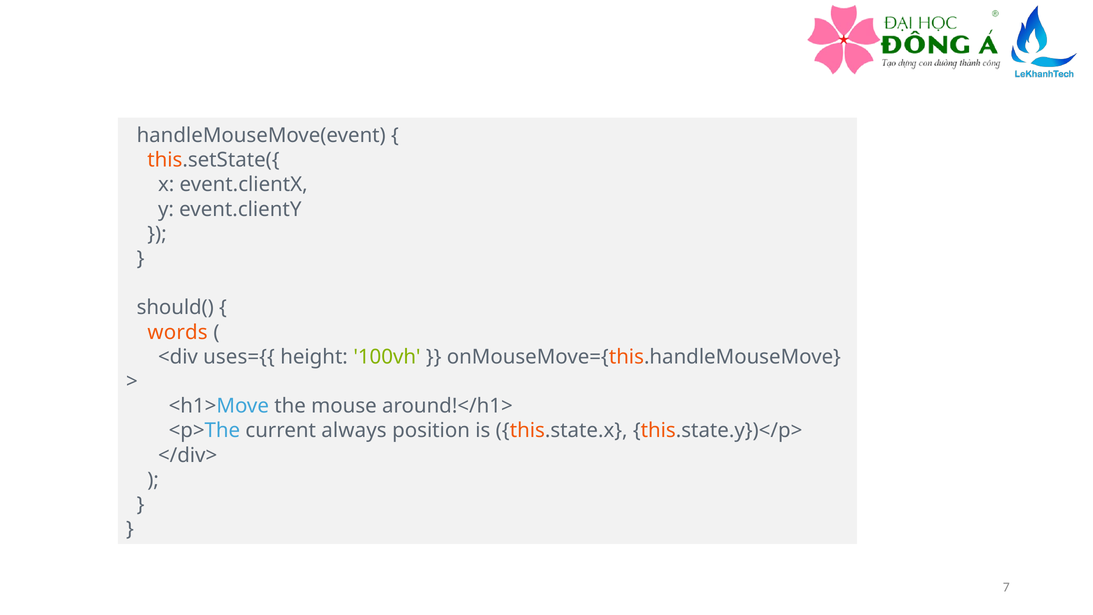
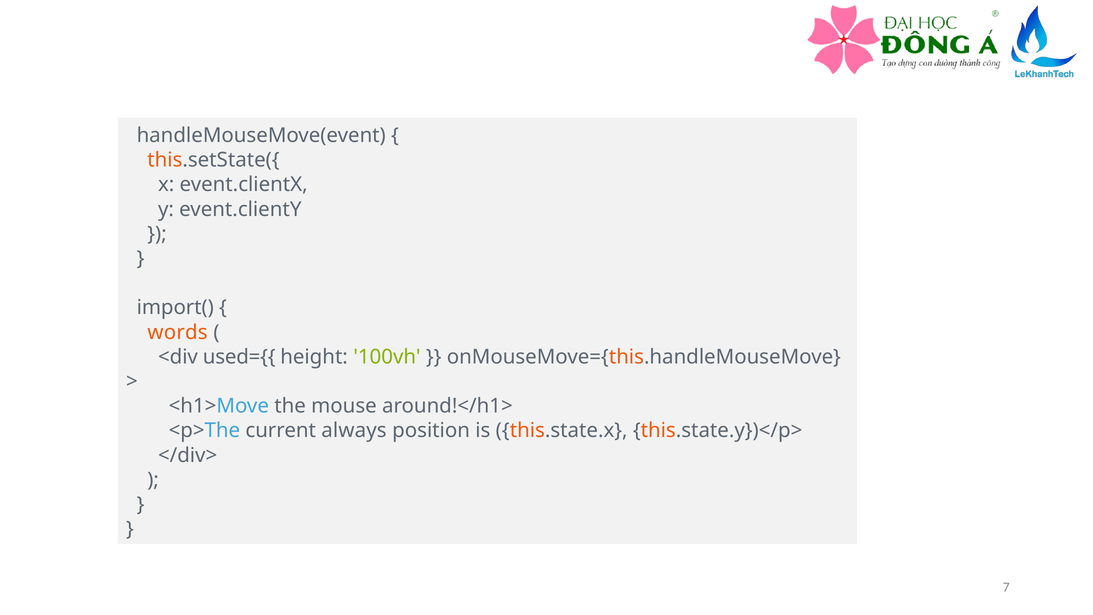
should(: should( -> import(
uses={{: uses={{ -> used={{
